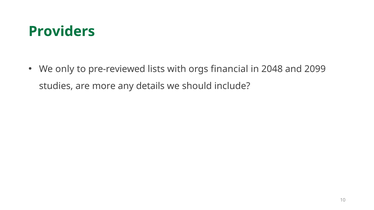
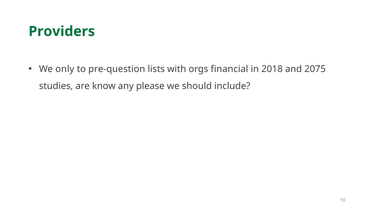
pre-reviewed: pre-reviewed -> pre-question
2048: 2048 -> 2018
2099: 2099 -> 2075
more: more -> know
details: details -> please
